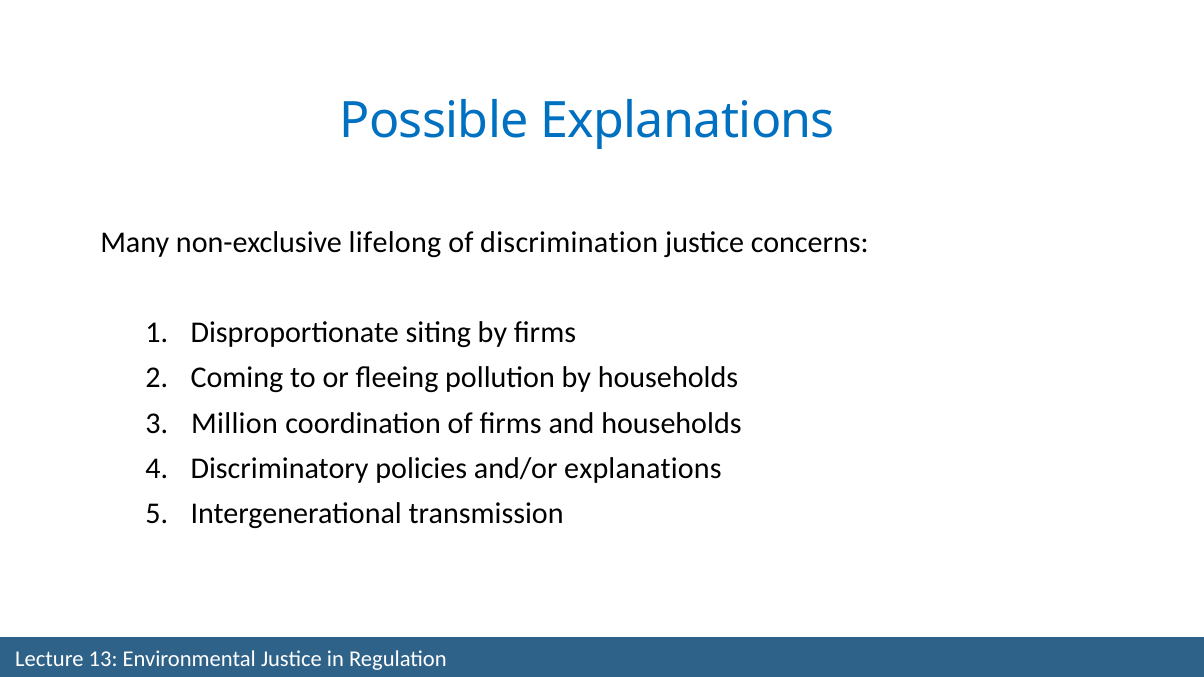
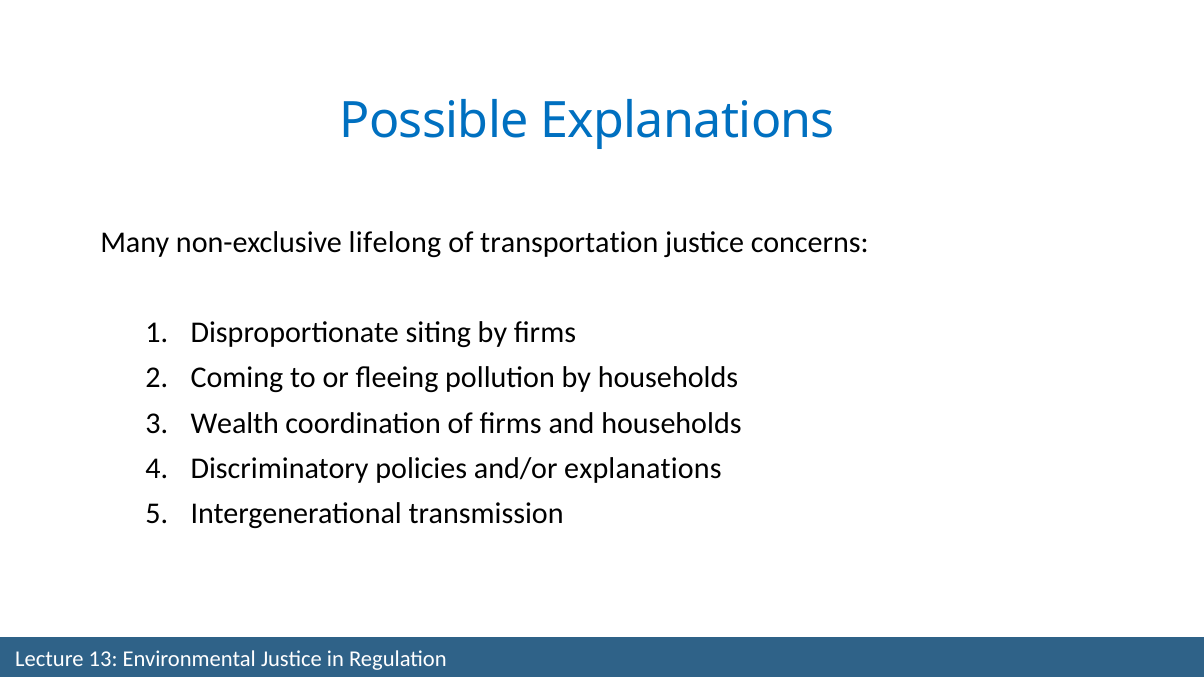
discrimination: discrimination -> transportation
Million: Million -> Wealth
